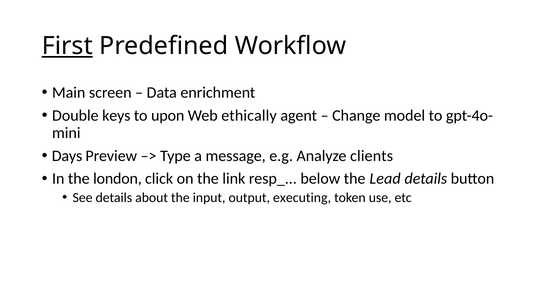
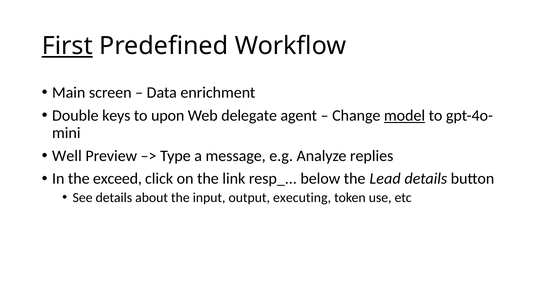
ethically: ethically -> delegate
model underline: none -> present
Days: Days -> Well
clients: clients -> replies
london: london -> exceed
